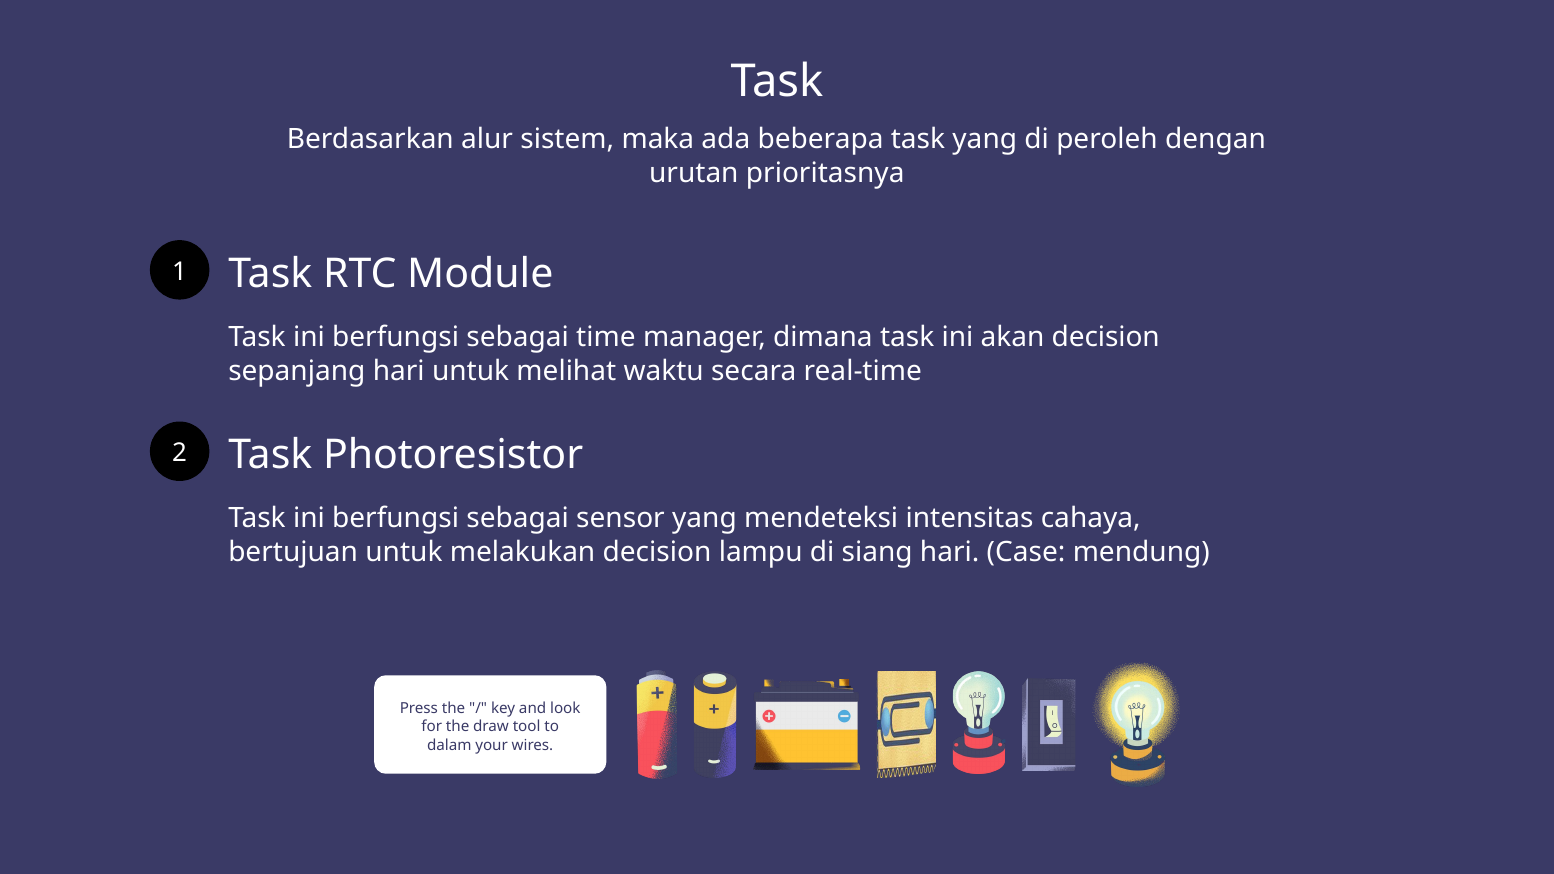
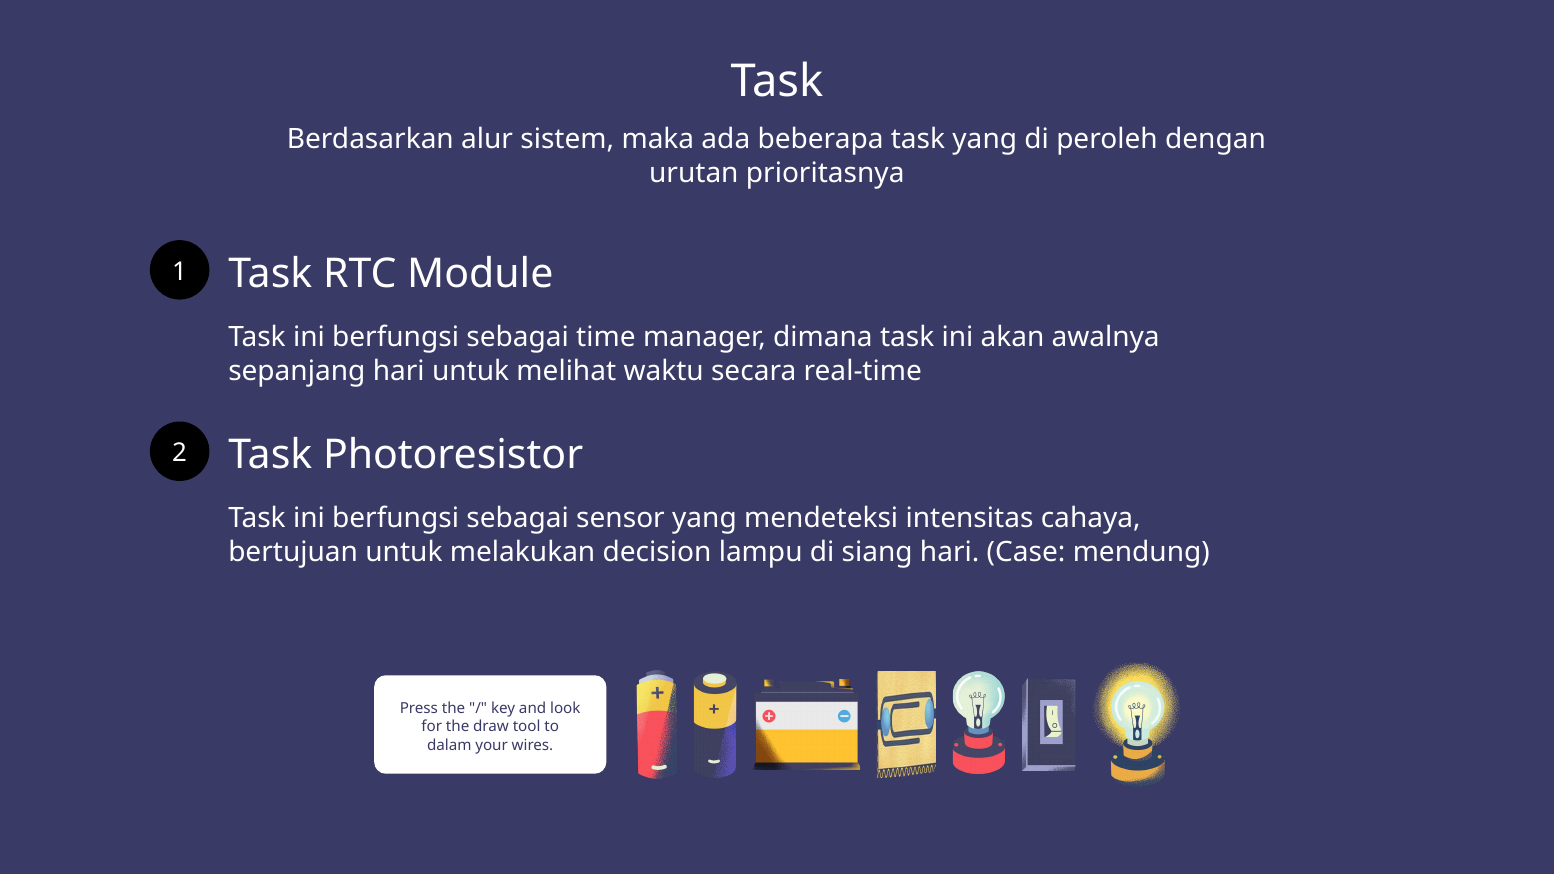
akan decision: decision -> awalnya
